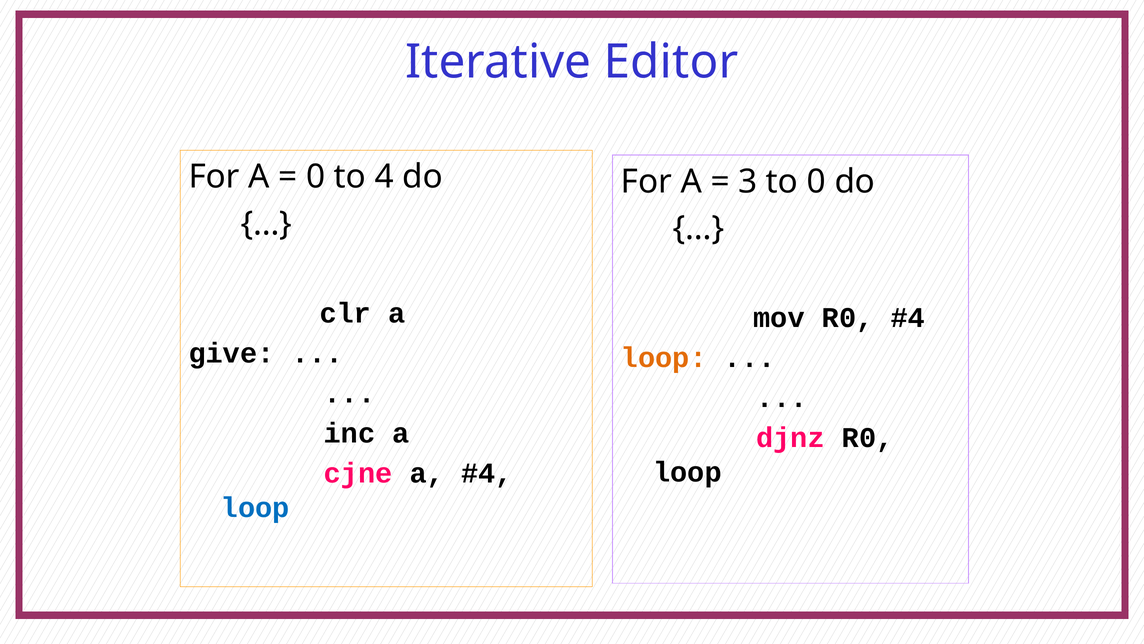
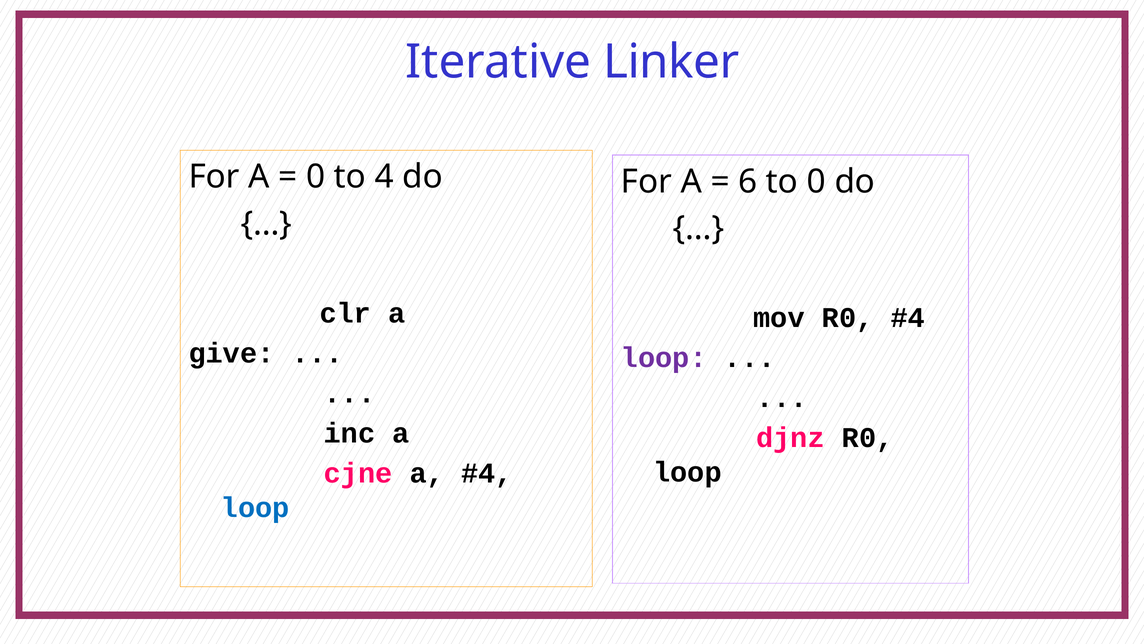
Editor: Editor -> Linker
3: 3 -> 6
loop at (664, 358) colour: orange -> purple
